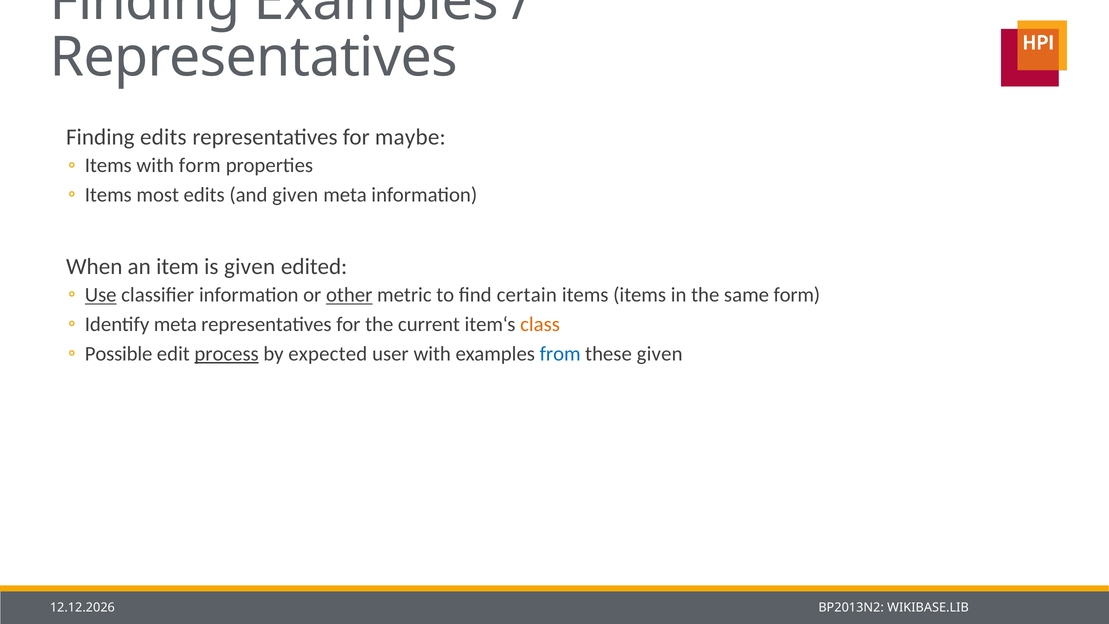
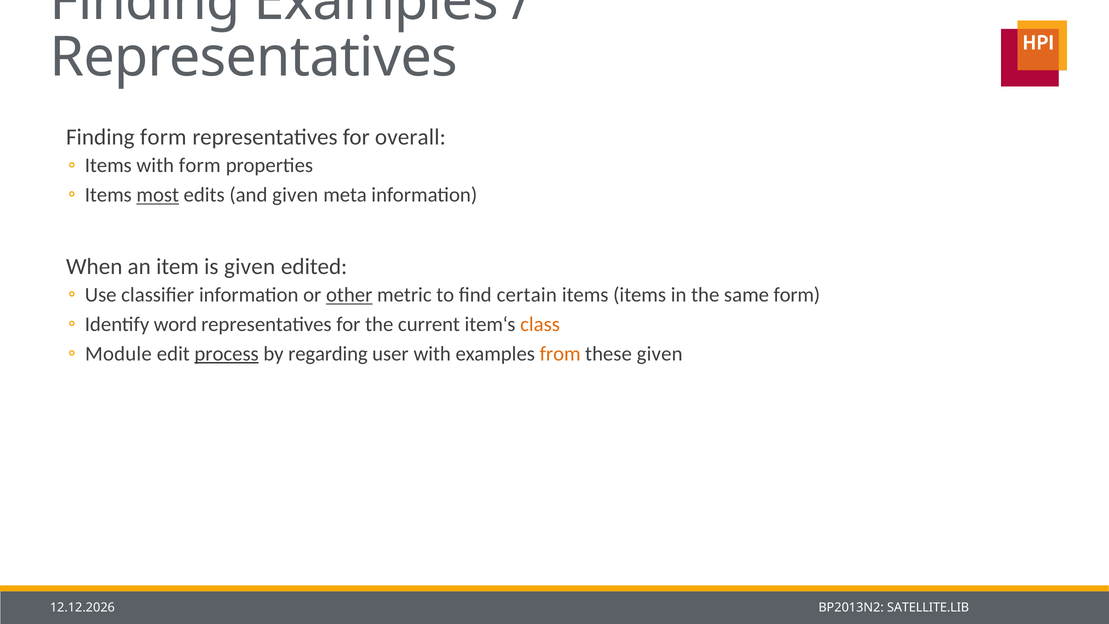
Finding edits: edits -> form
maybe: maybe -> overall
most underline: none -> present
Use underline: present -> none
Identify meta: meta -> word
Possible: Possible -> Module
expected: expected -> regarding
from colour: blue -> orange
WIKIBASE.LIB: WIKIBASE.LIB -> SATELLITE.LIB
